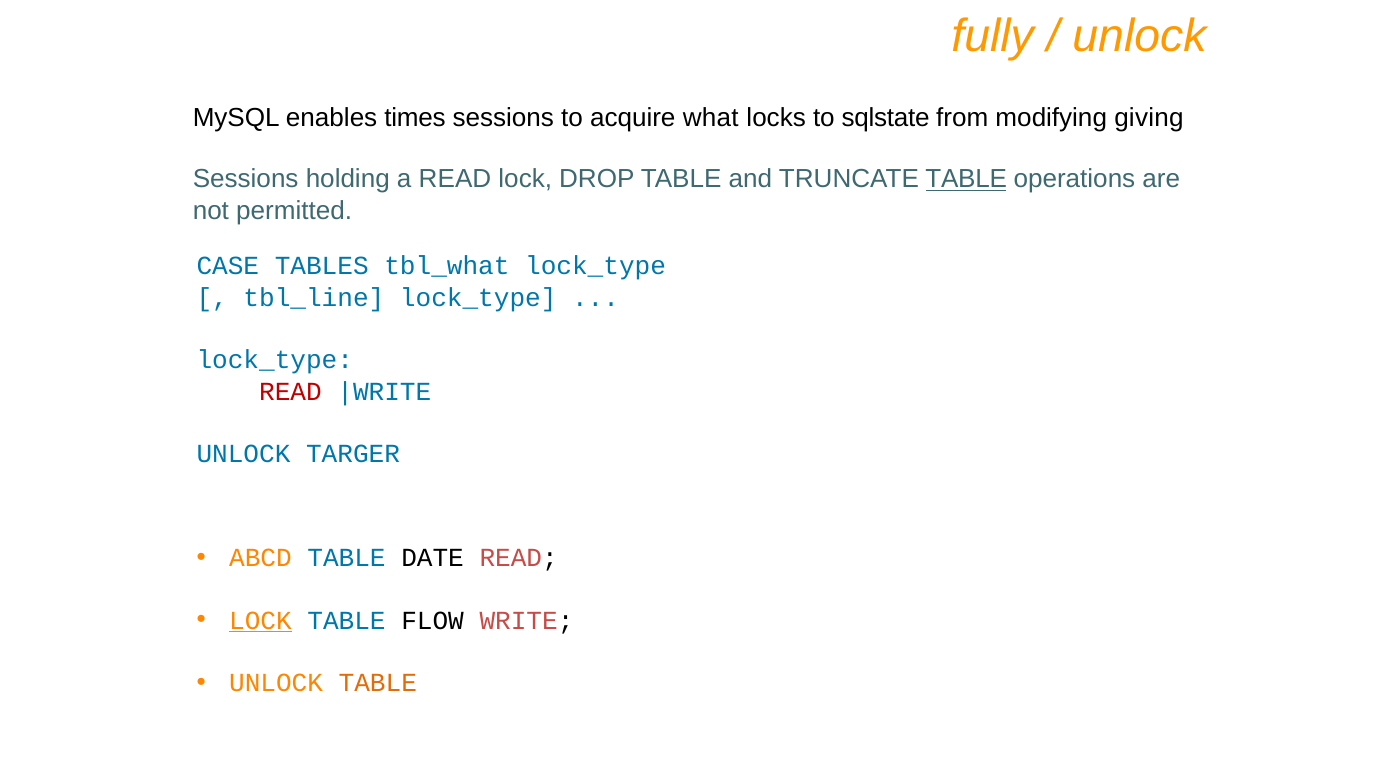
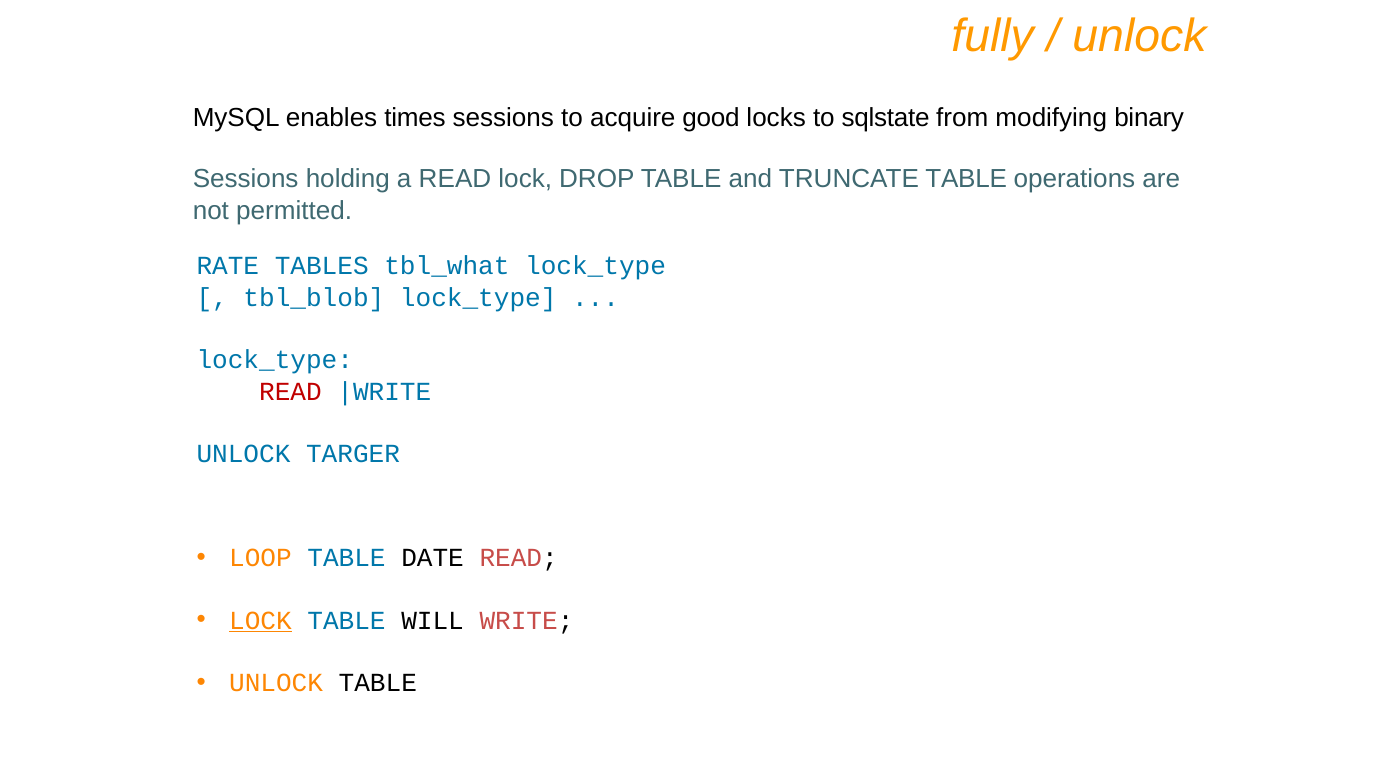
what: what -> good
giving: giving -> binary
TABLE at (966, 179) underline: present -> none
CASE: CASE -> RATE
tbl_line: tbl_line -> tbl_blob
ABCD: ABCD -> LOOP
FLOW: FLOW -> WILL
TABLE at (378, 683) colour: orange -> black
